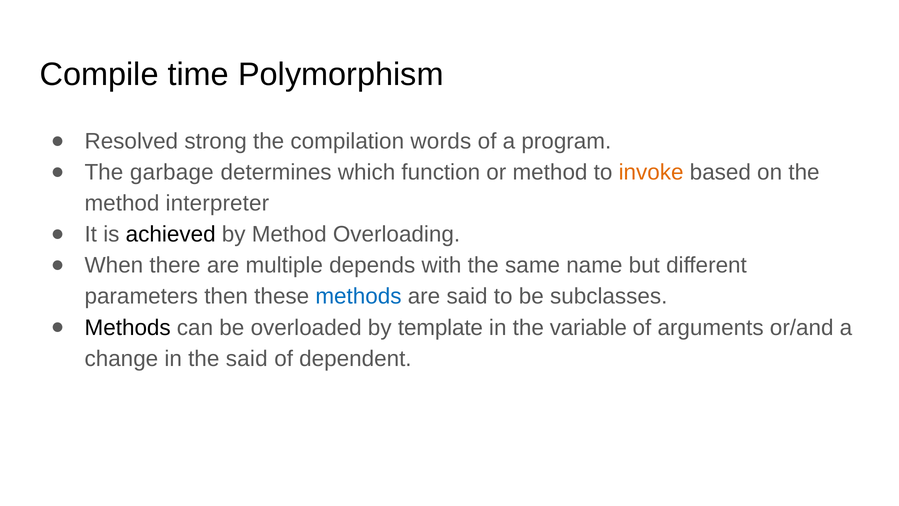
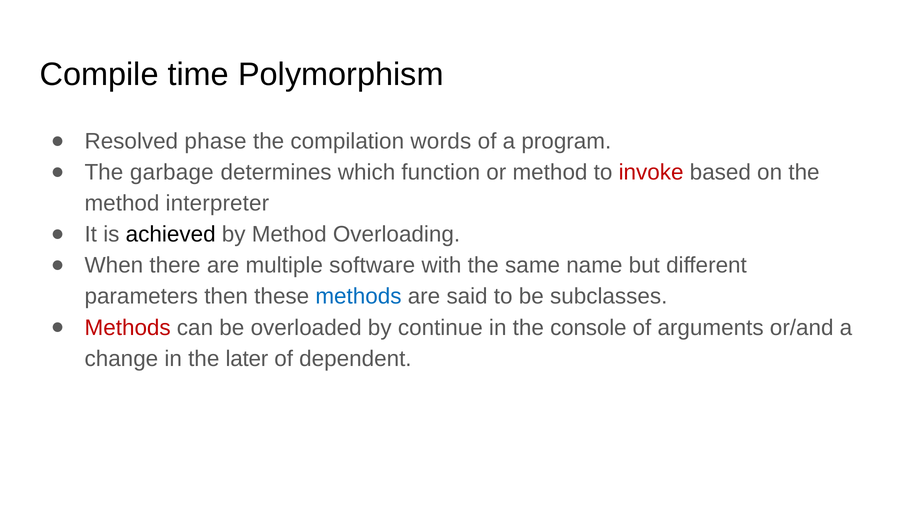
strong: strong -> phase
invoke colour: orange -> red
depends: depends -> software
Methods at (128, 327) colour: black -> red
template: template -> continue
variable: variable -> console
the said: said -> later
